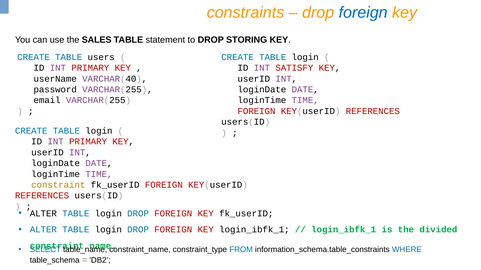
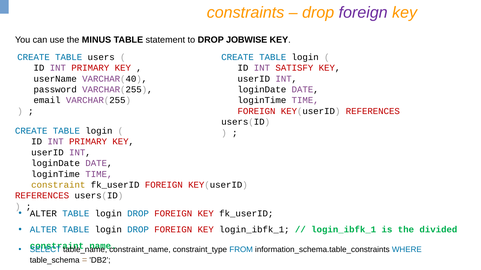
foreign at (363, 13) colour: blue -> purple
SALES: SALES -> MINUS
STORING: STORING -> JOBWISE
